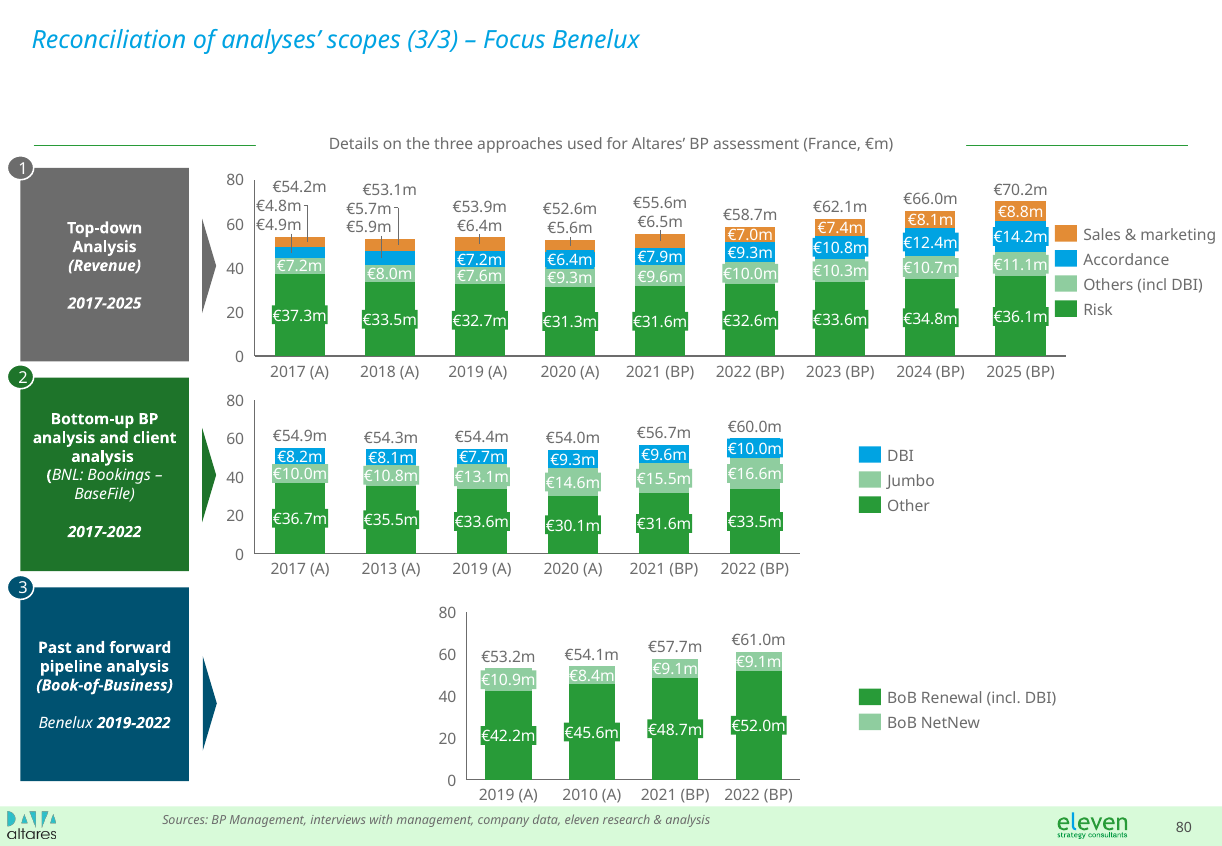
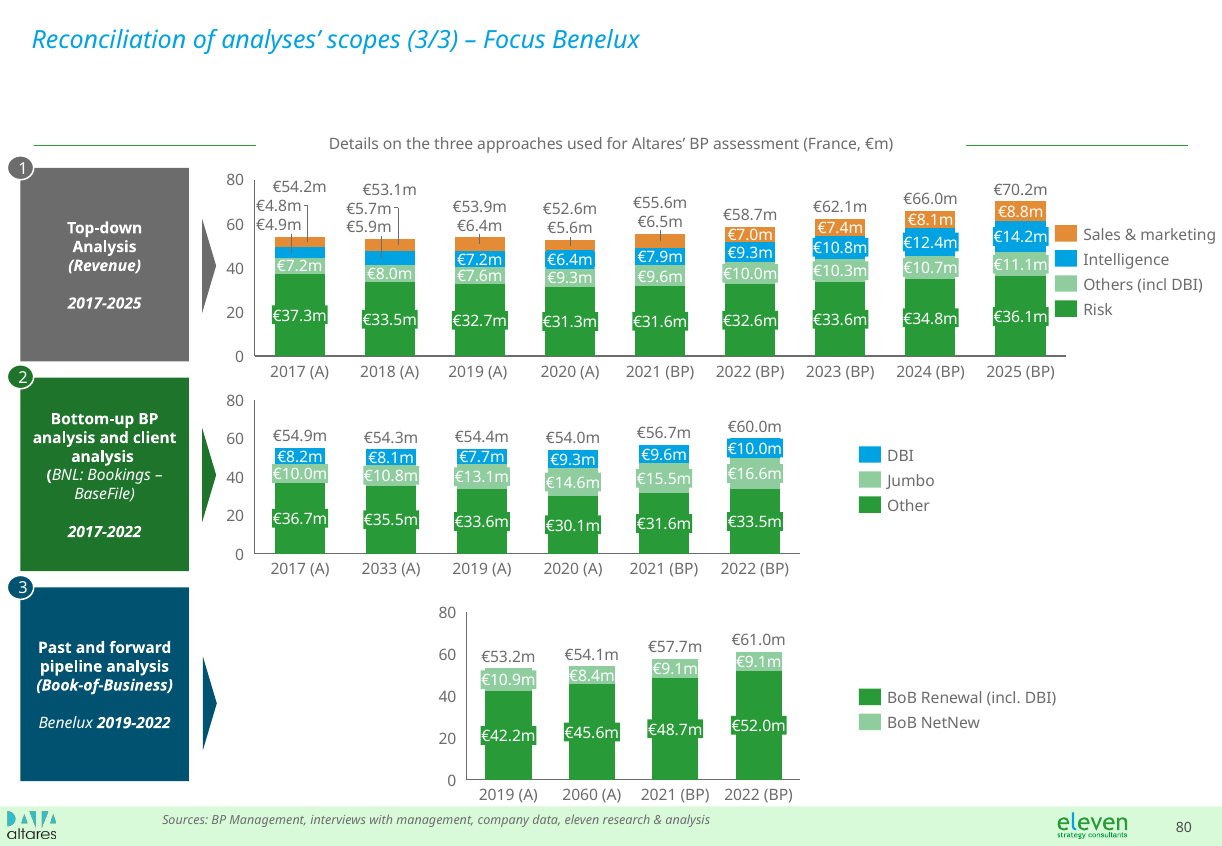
Accordance: Accordance -> Intelligence
2013: 2013 -> 2033
2010: 2010 -> 2060
